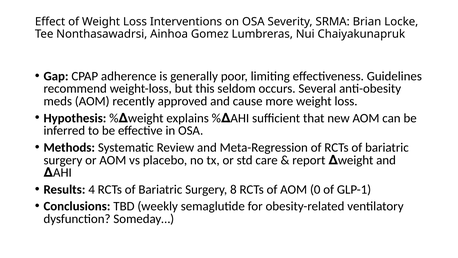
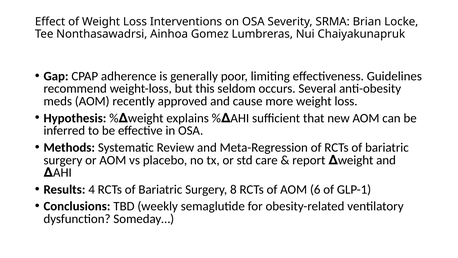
0: 0 -> 6
